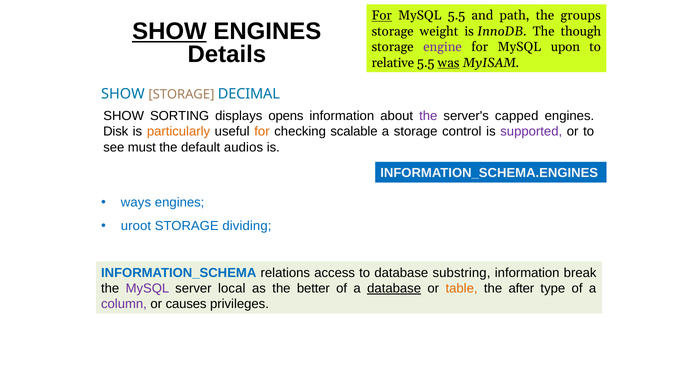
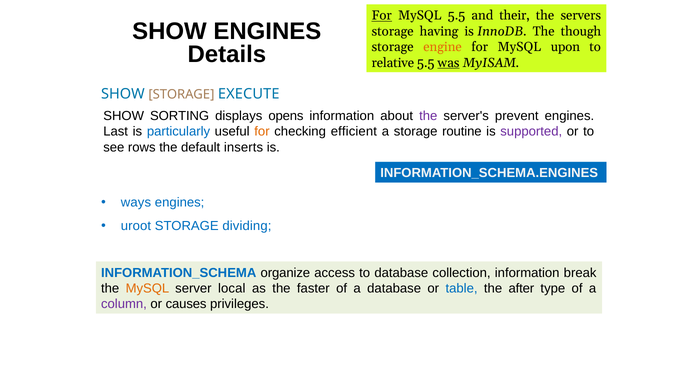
path: path -> their
groups: groups -> servers
SHOW at (169, 31) underline: present -> none
weight: weight -> having
engine colour: purple -> orange
DECIMAL: DECIMAL -> EXECUTE
capped: capped -> prevent
Disk: Disk -> Last
particularly colour: orange -> blue
scalable: scalable -> efficient
control: control -> routine
must: must -> rows
audios: audios -> inserts
relations: relations -> organize
substring: substring -> collection
MySQL at (147, 289) colour: purple -> orange
better: better -> faster
database at (394, 289) underline: present -> none
table colour: orange -> blue
